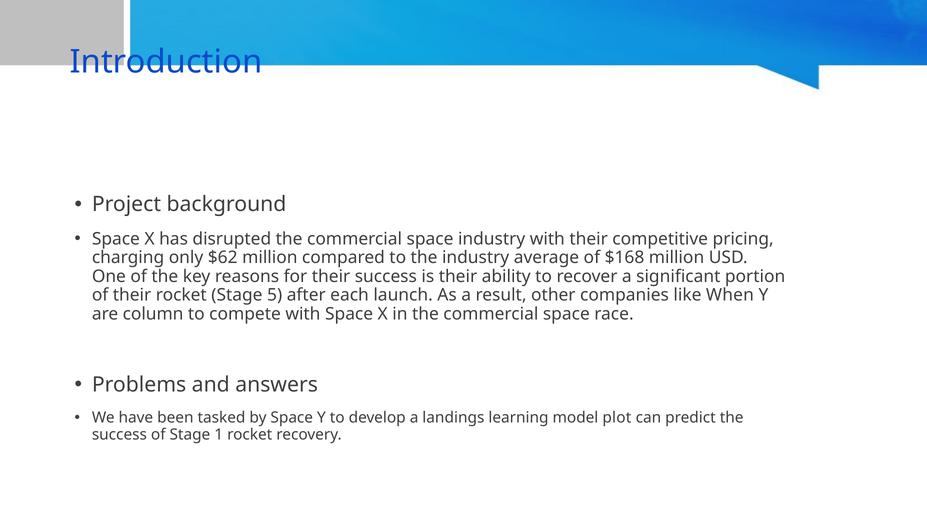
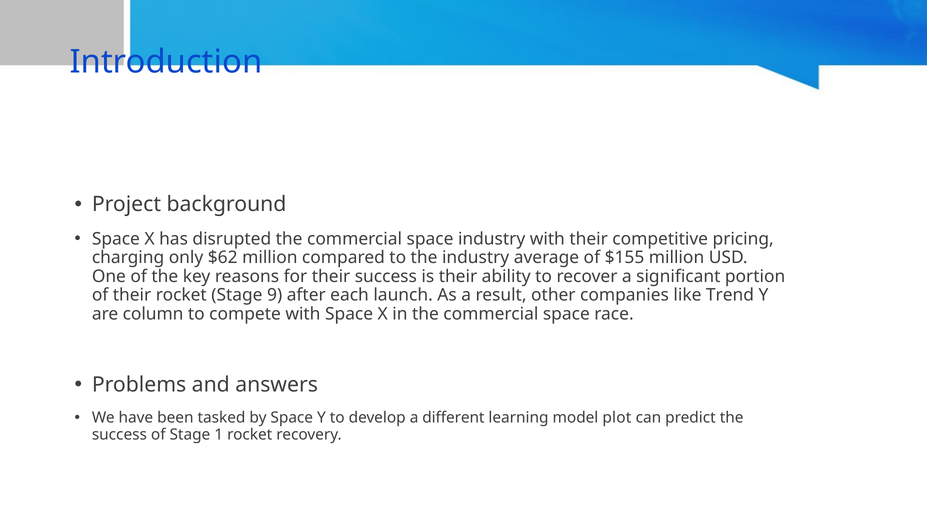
$168: $168 -> $155
5: 5 -> 9
When: When -> Trend
landings: landings -> different
